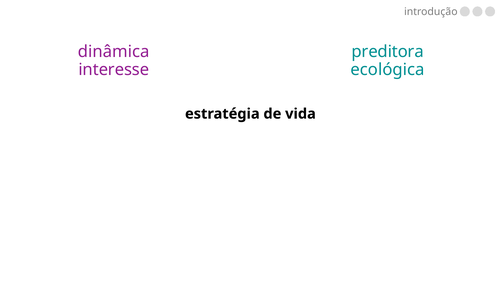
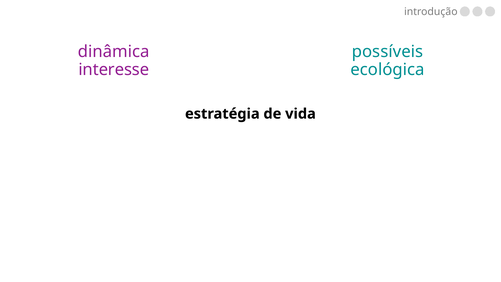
preditora: preditora -> possíveis
